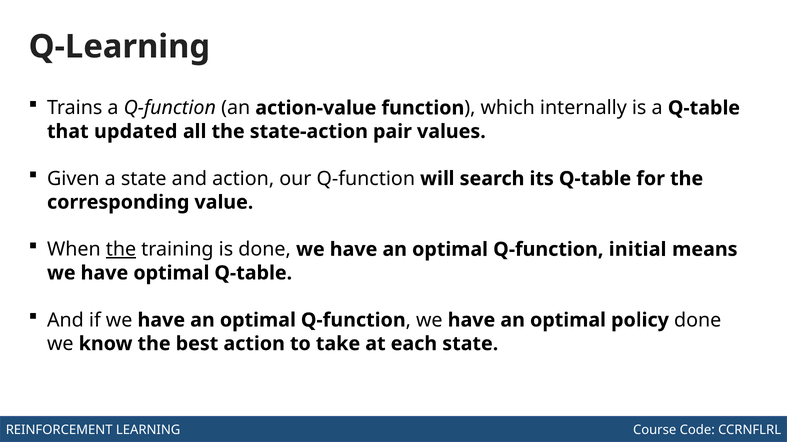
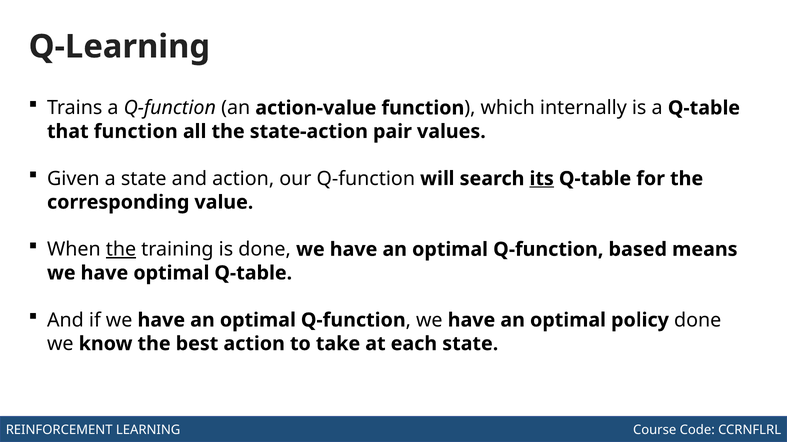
that updated: updated -> function
its underline: none -> present
initial: initial -> based
